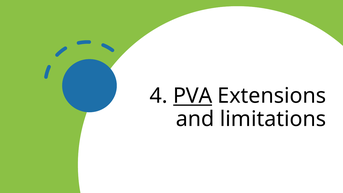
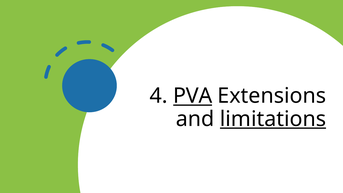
limitations underline: none -> present
